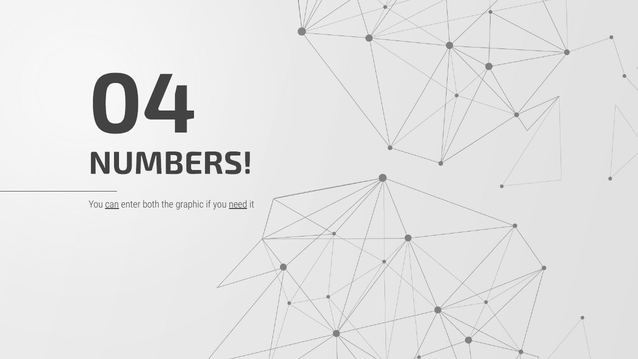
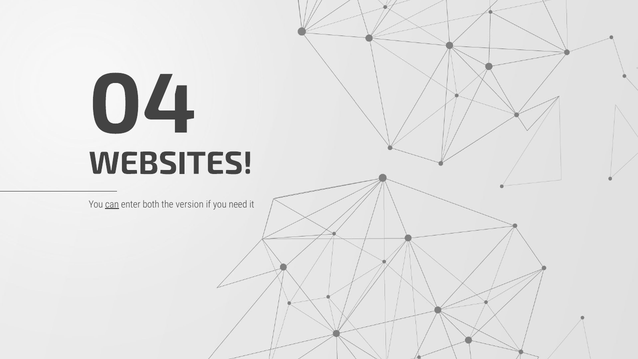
NUMBERS: NUMBERS -> WEBSITES
graphic: graphic -> version
need underline: present -> none
